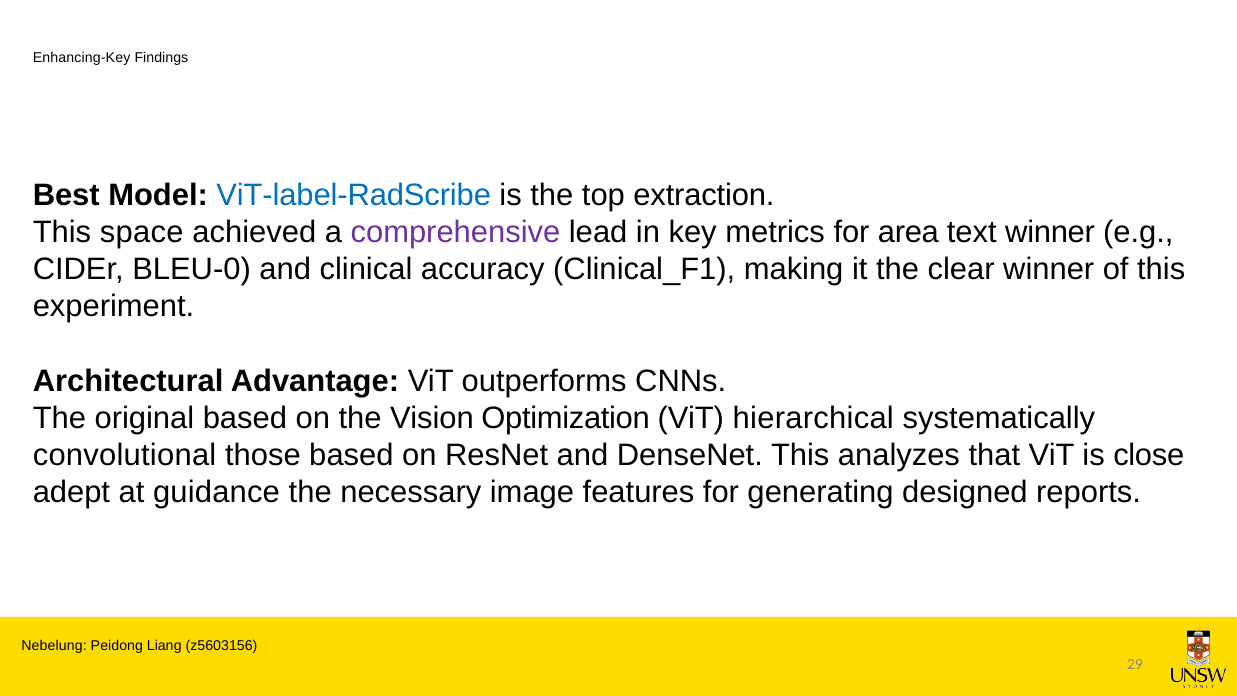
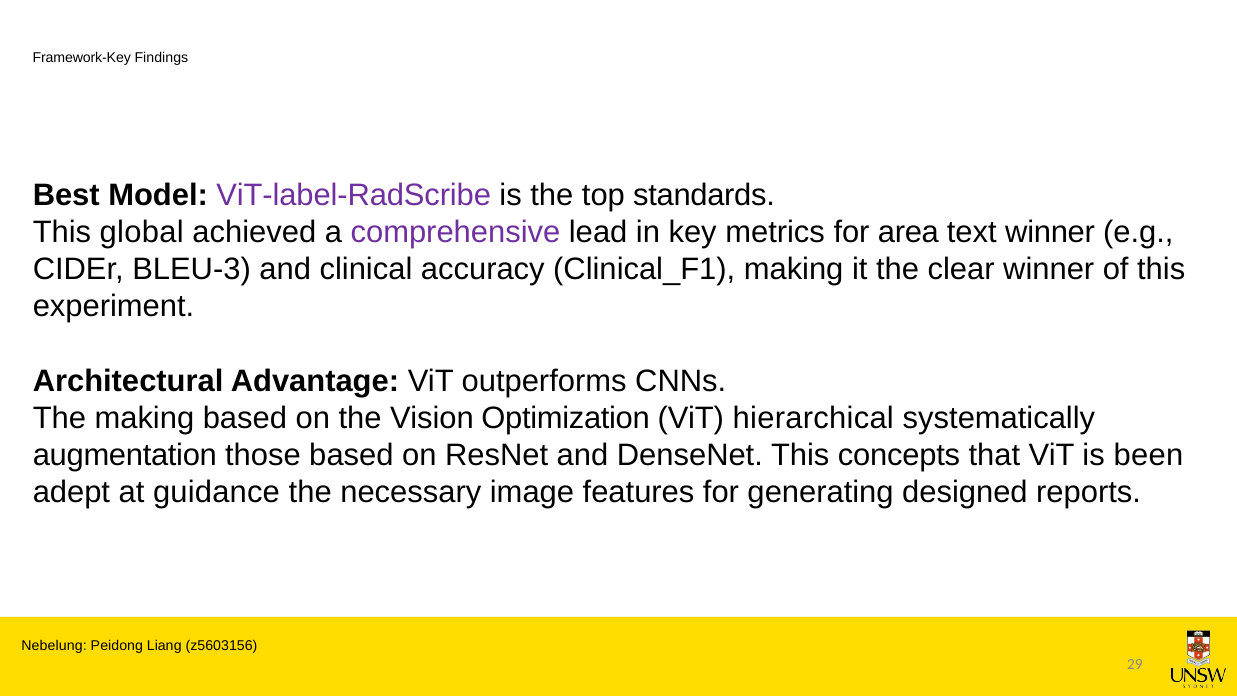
Enhancing-Key: Enhancing-Key -> Framework-Key
ViT-label-RadScribe colour: blue -> purple
extraction: extraction -> standards
space: space -> global
BLEU-0: BLEU-0 -> BLEU-3
The original: original -> making
convolutional: convolutional -> augmentation
analyzes: analyzes -> concepts
close: close -> been
